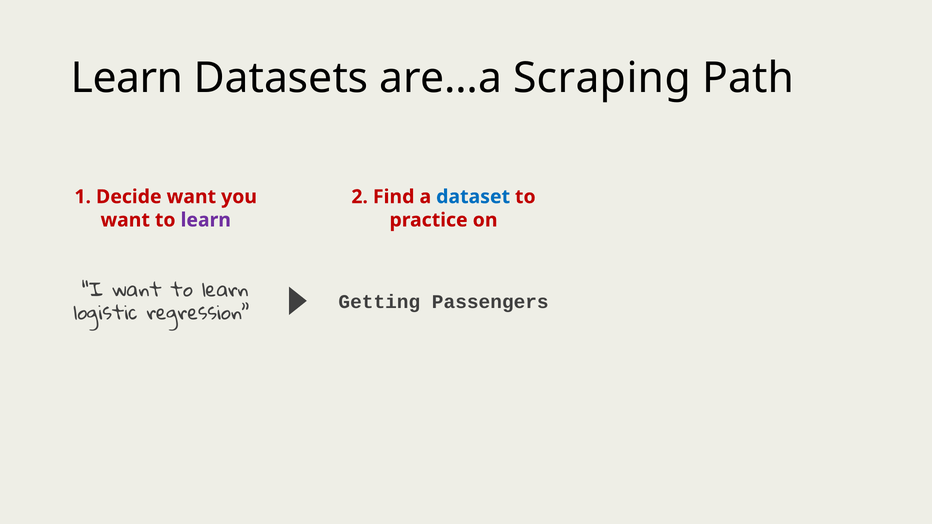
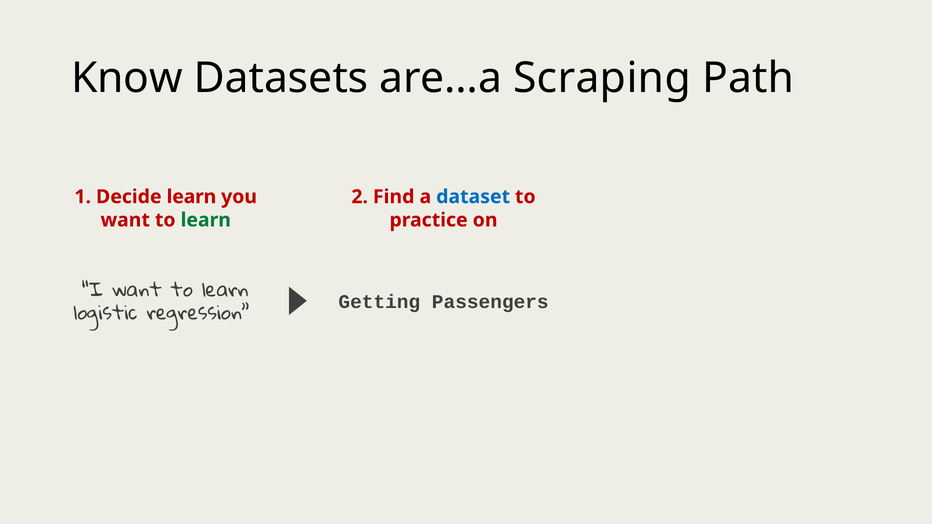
Learn at (127, 78): Learn -> Know
Decide want: want -> learn
learn at (206, 220) colour: purple -> green
